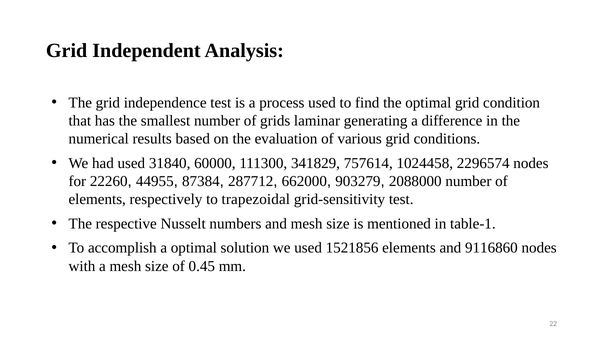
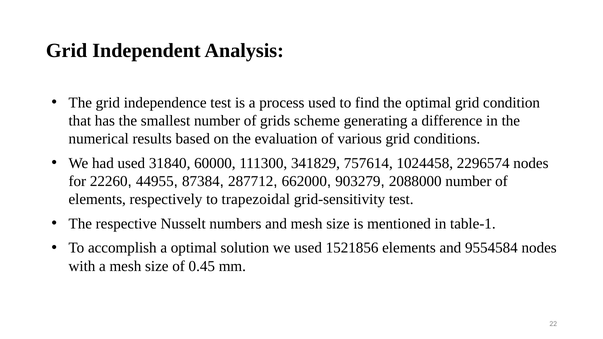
laminar: laminar -> scheme
9116860: 9116860 -> 9554584
